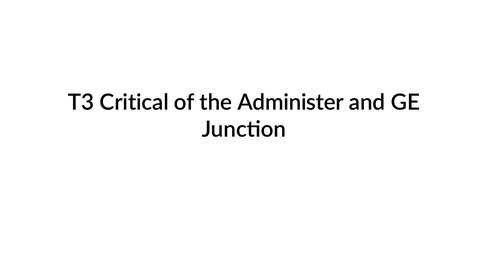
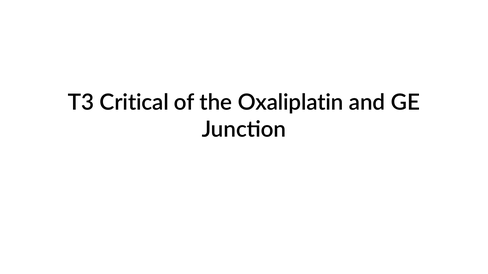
Administer: Administer -> Oxaliplatin
